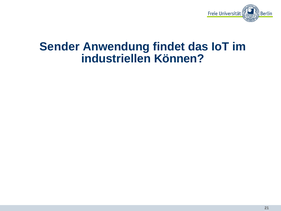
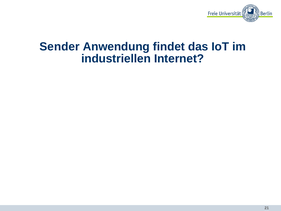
Können: Können -> Internet
